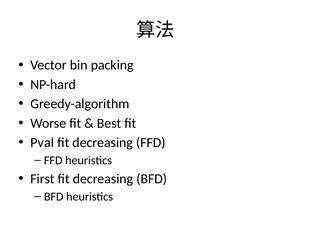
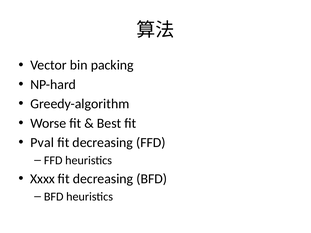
First: First -> Xxxx
